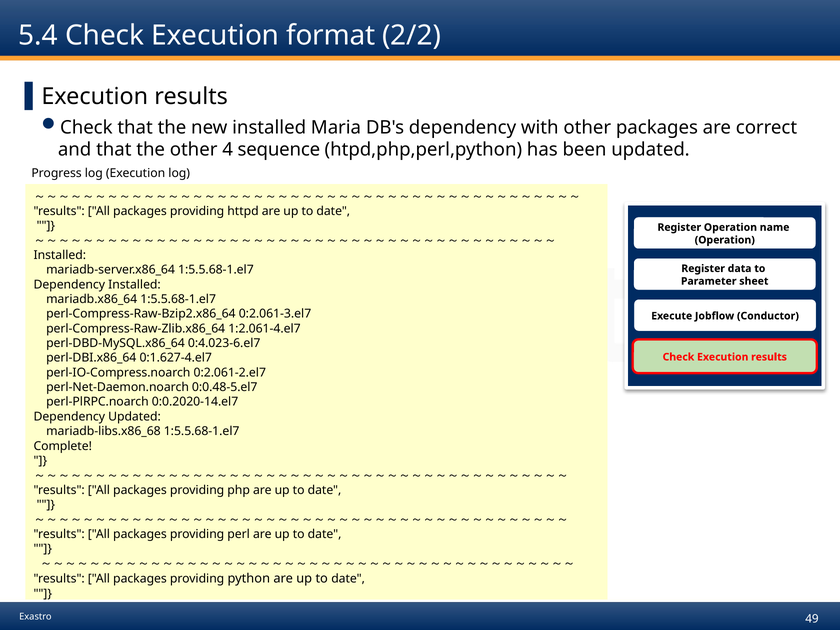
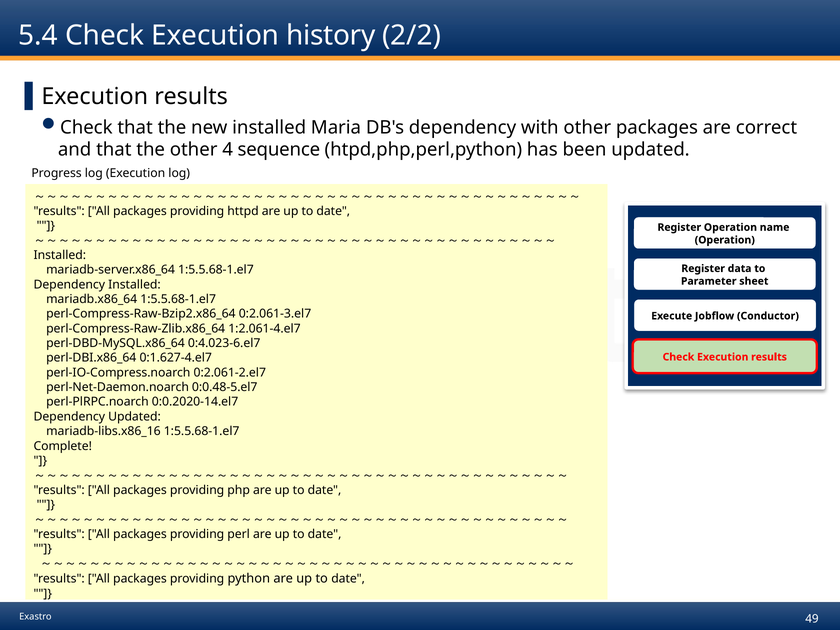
format: format -> history
mariadb-libs.x86_68: mariadb-libs.x86_68 -> mariadb-libs.x86_16
